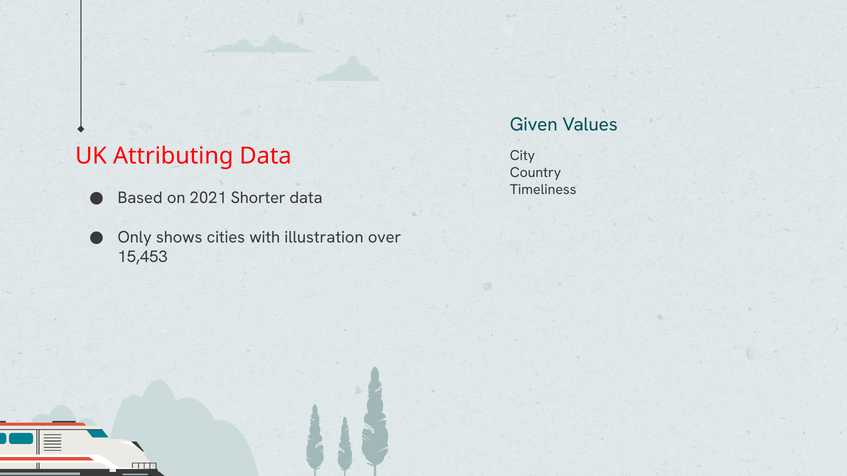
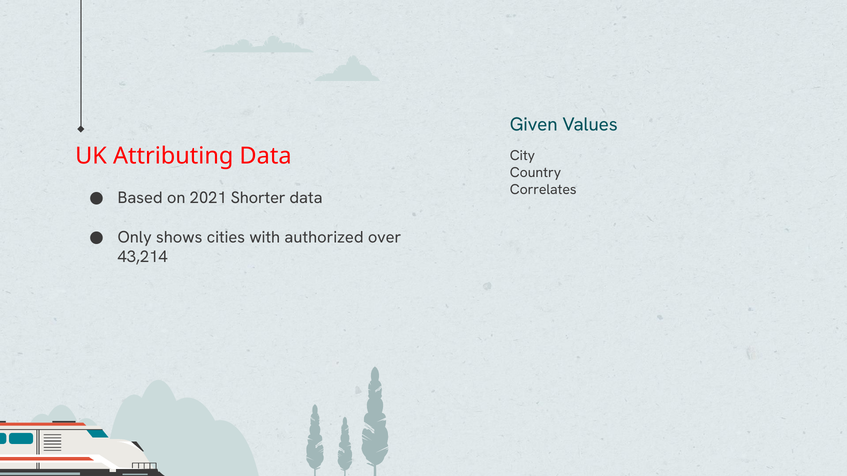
Timeliness: Timeliness -> Correlates
illustration: illustration -> authorized
15,453: 15,453 -> 43,214
